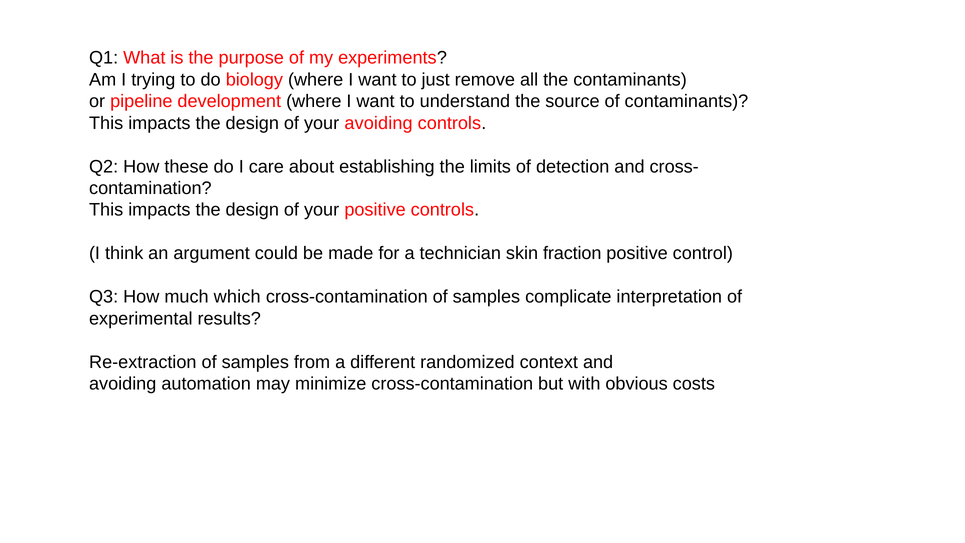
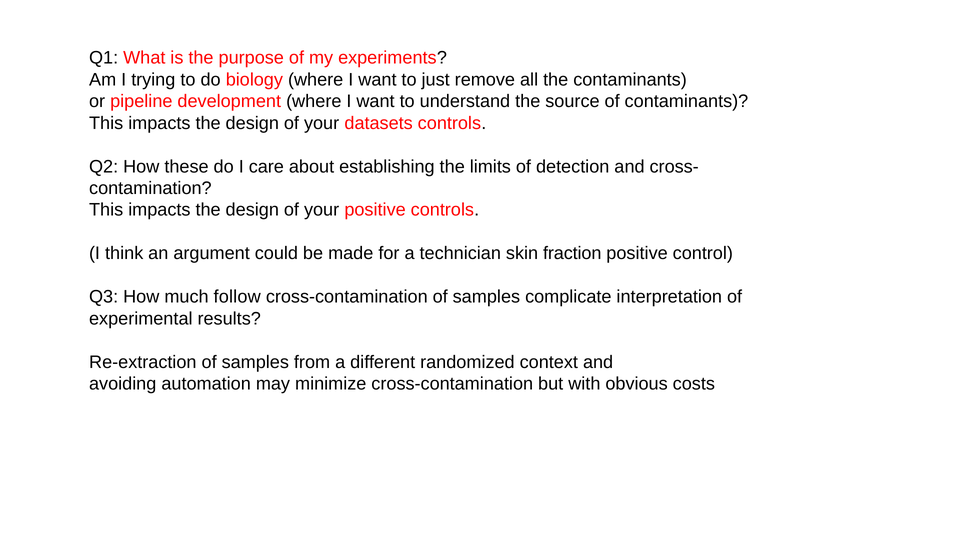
your avoiding: avoiding -> datasets
which: which -> follow
